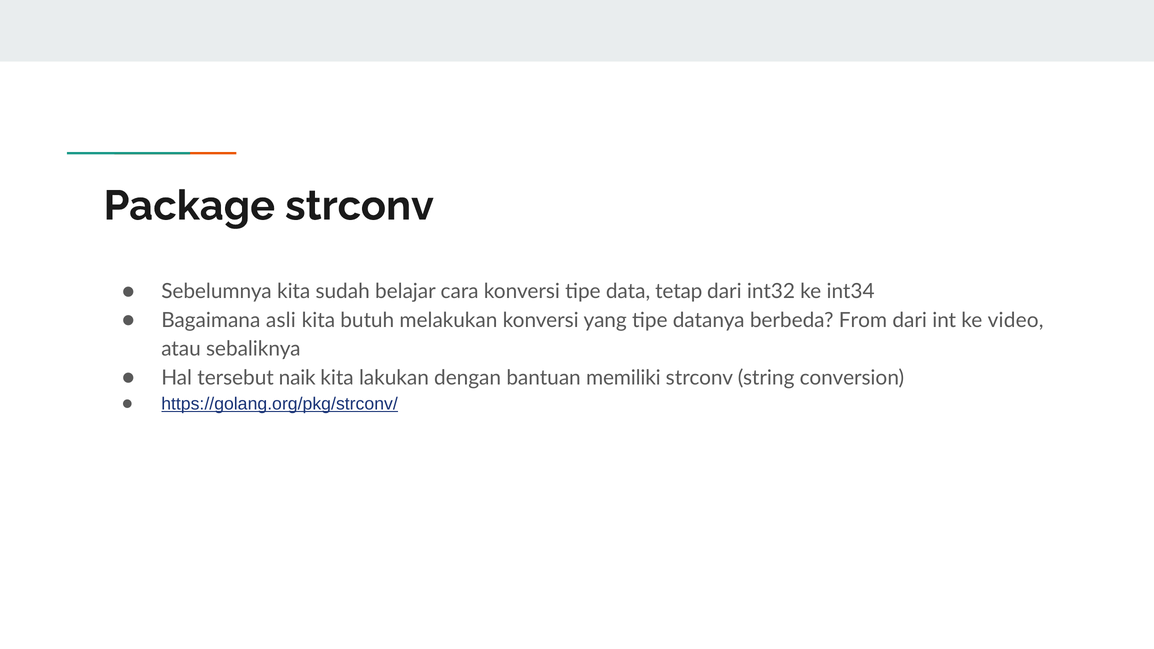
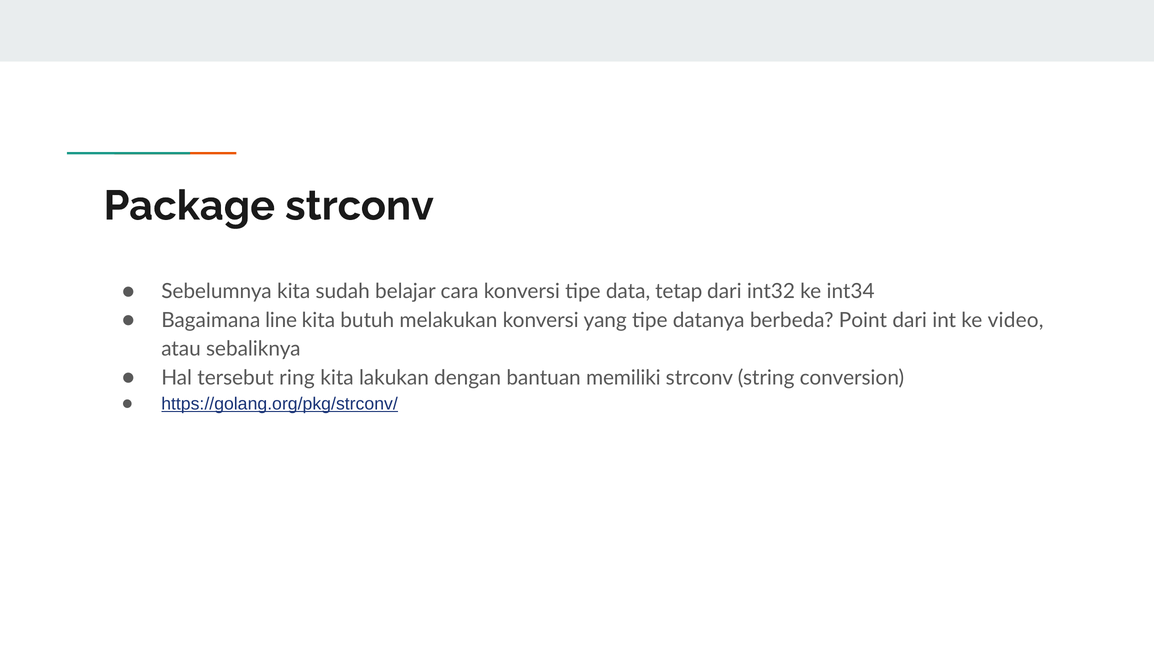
asli: asli -> line
From: From -> Point
naik: naik -> ring
